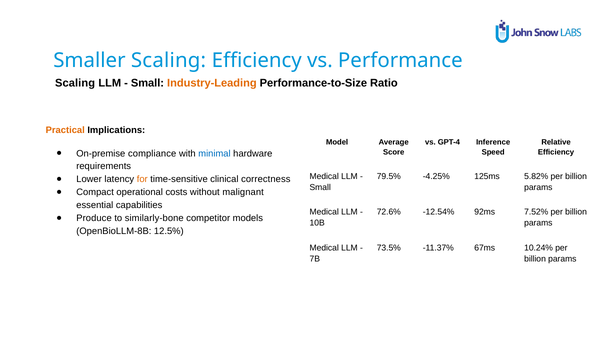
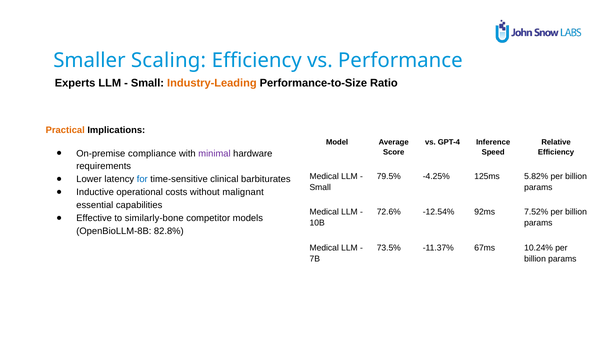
Scaling at (75, 83): Scaling -> Experts
minimal colour: blue -> purple
for colour: orange -> blue
correctness: correctness -> barbiturates
Compact: Compact -> Inductive
Produce: Produce -> Effective
12.5%: 12.5% -> 82.8%
